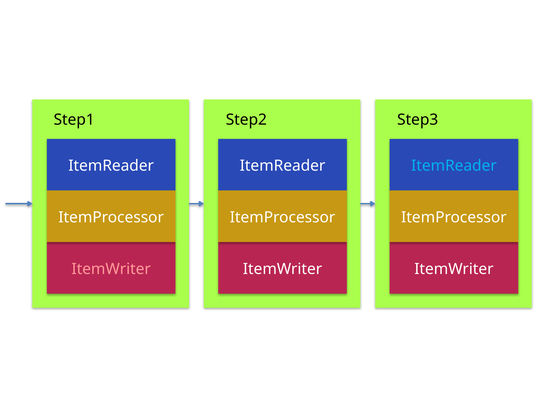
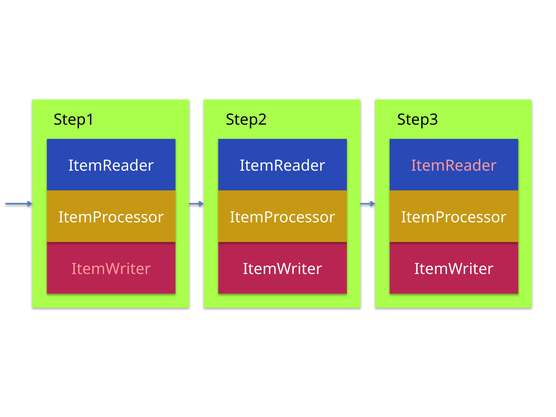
ItemReader at (454, 166) colour: light blue -> pink
